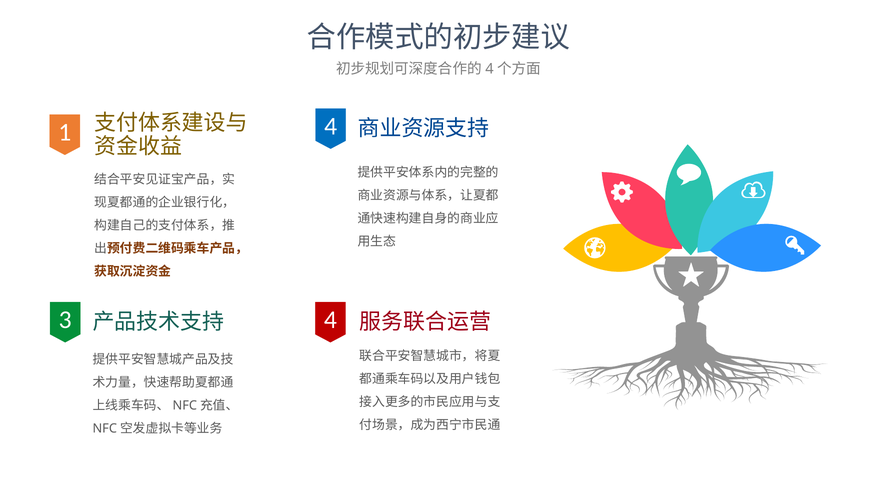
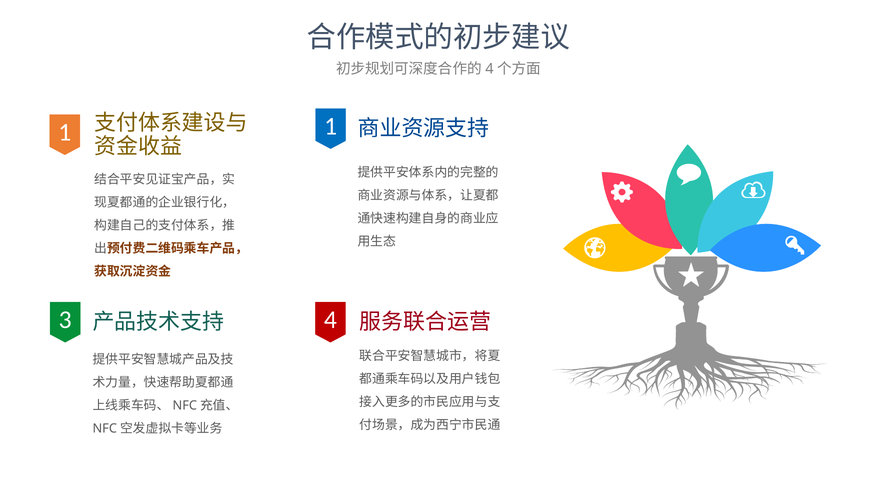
1 4: 4 -> 1
